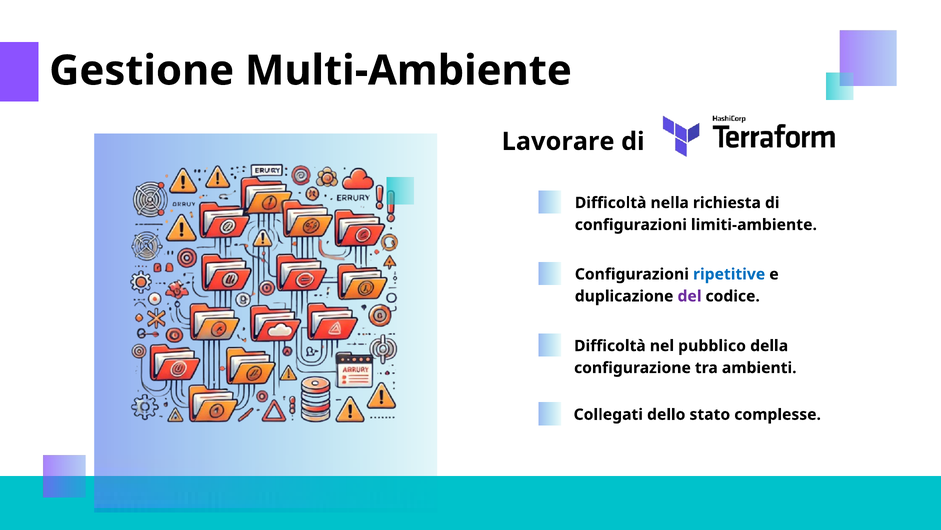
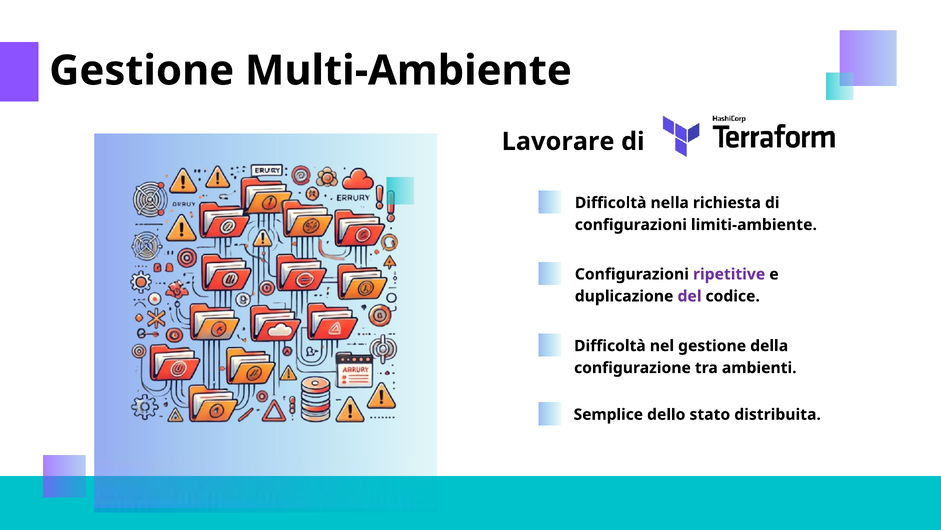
ripetitive colour: blue -> purple
nel pubblico: pubblico -> gestione
Collegati: Collegati -> Semplice
complesse: complesse -> distribuita
